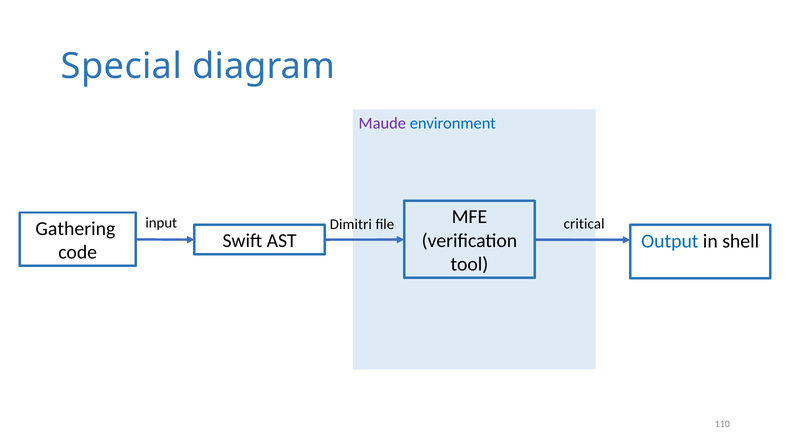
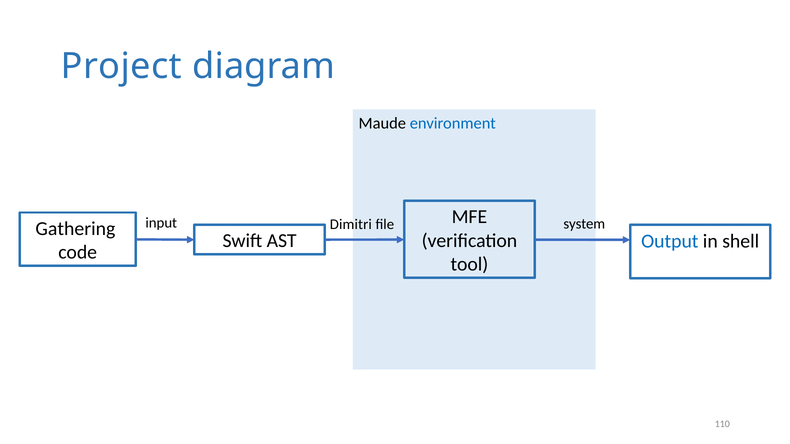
Special: Special -> Project
Maude colour: purple -> black
critical: critical -> system
